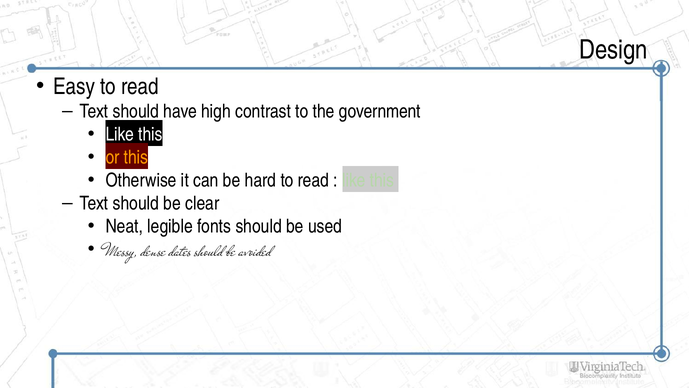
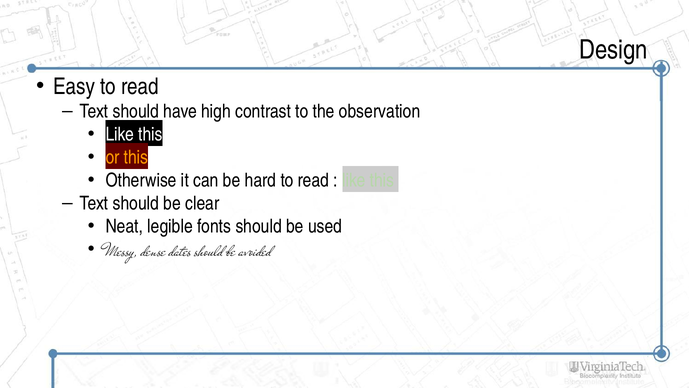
government: government -> observation
